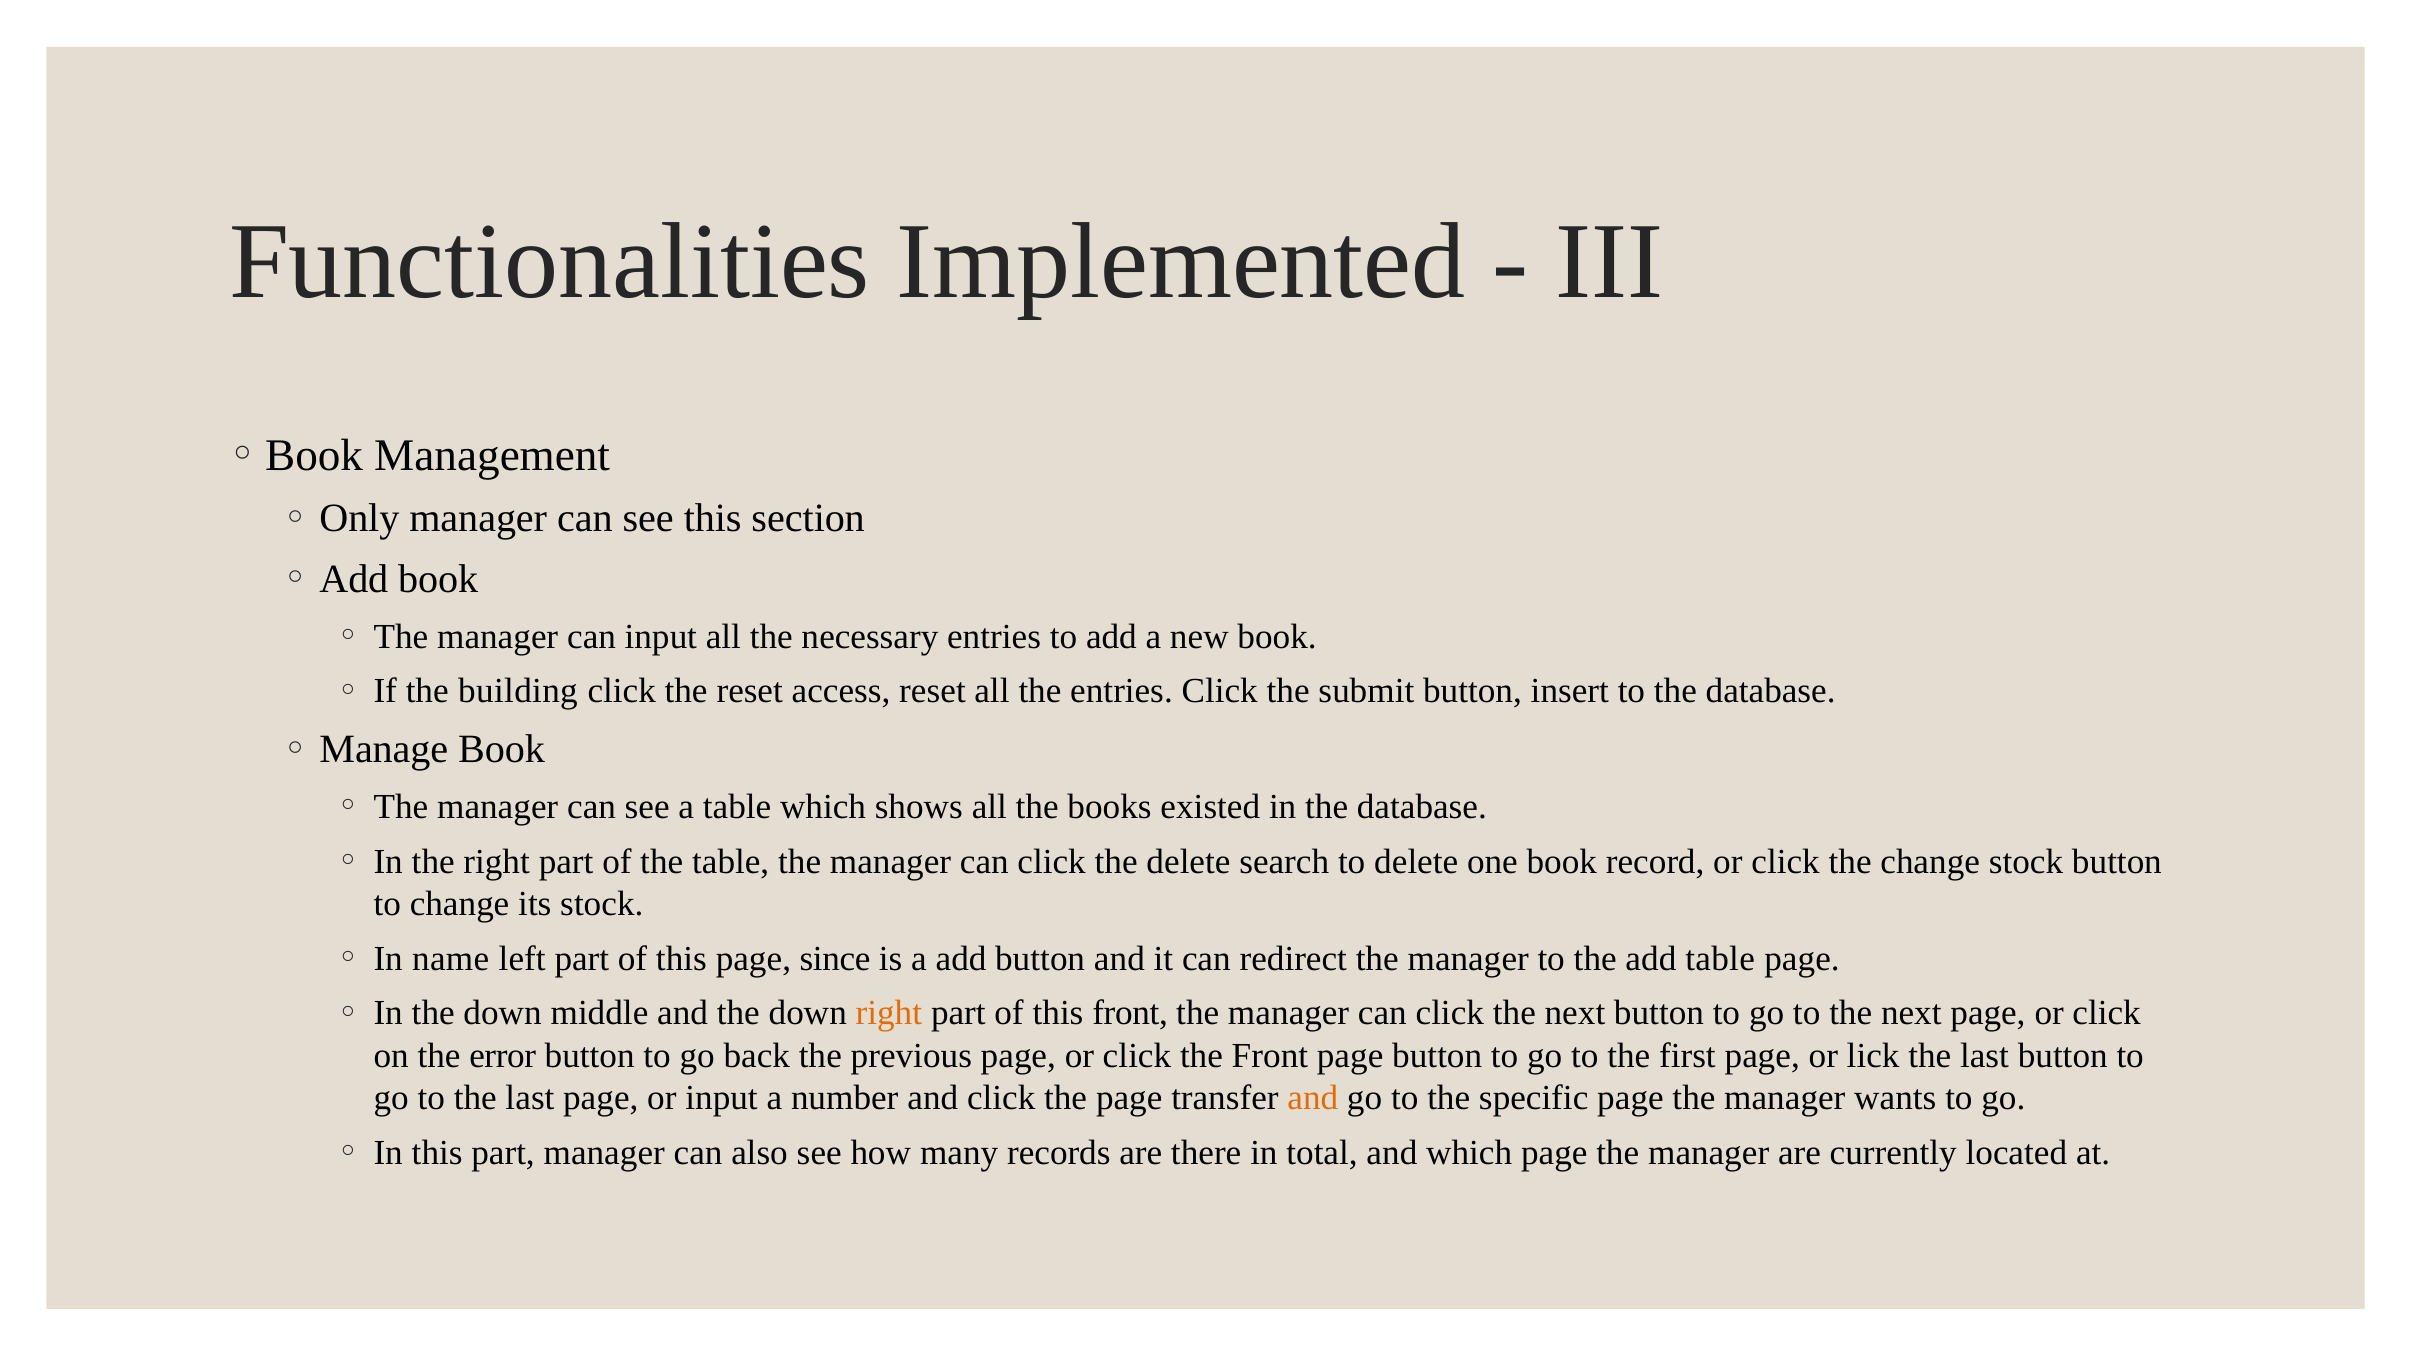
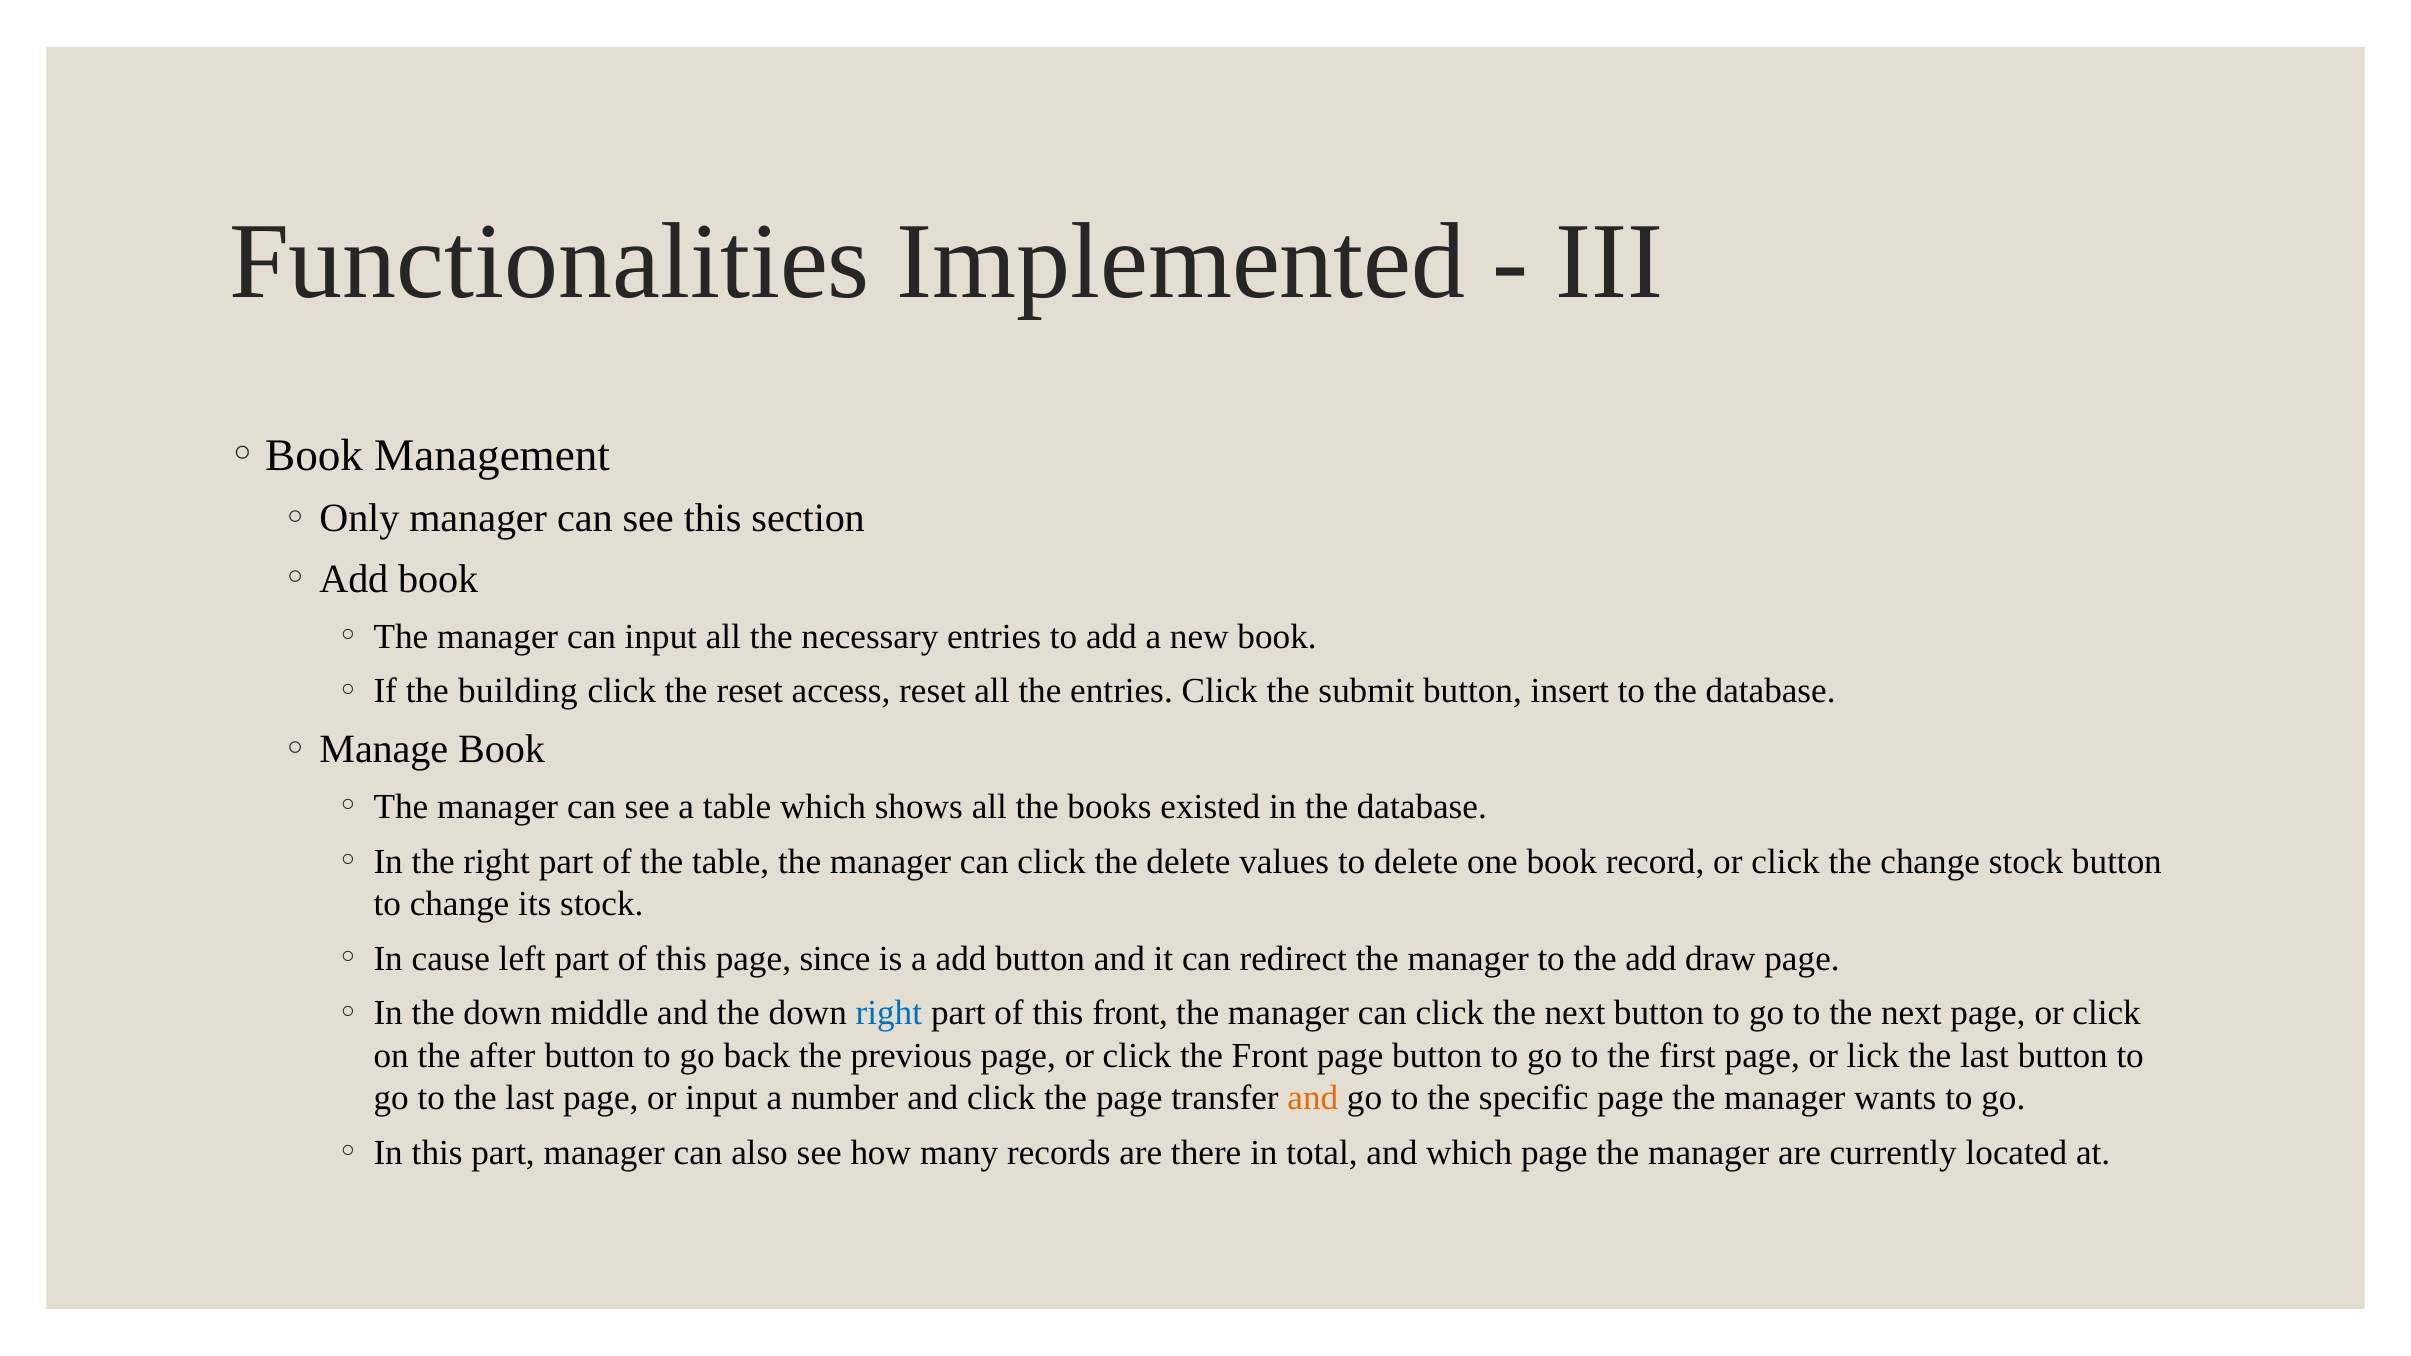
search: search -> values
name: name -> cause
add table: table -> draw
right at (889, 1013) colour: orange -> blue
error: error -> after
